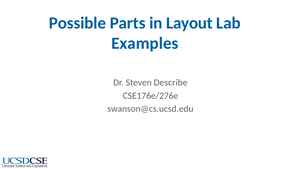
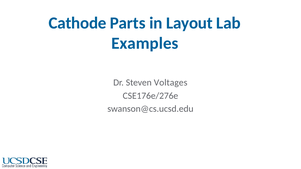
Possible: Possible -> Cathode
Describe: Describe -> Voltages
